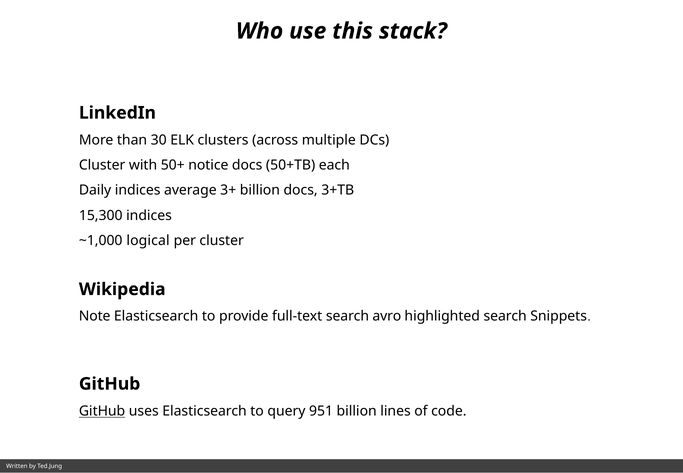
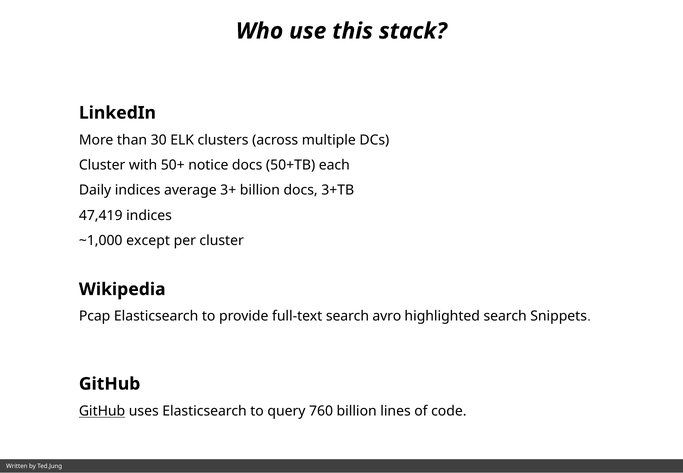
15,300: 15,300 -> 47,419
logical: logical -> except
Note: Note -> Pcap
951: 951 -> 760
